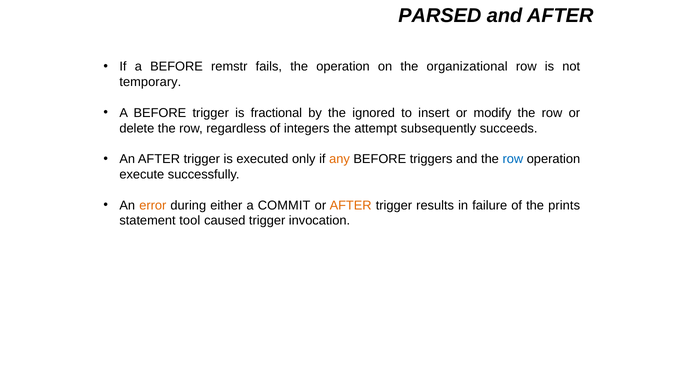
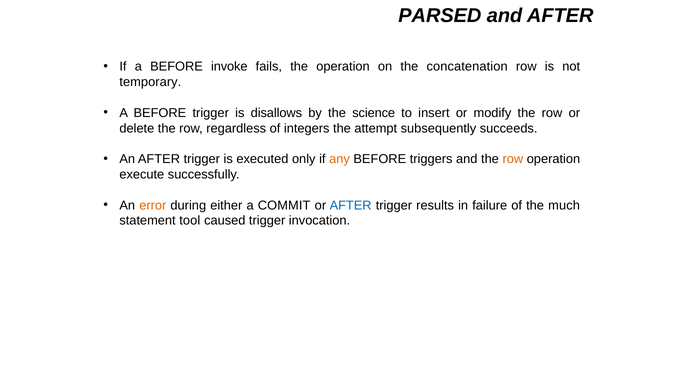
remstr: remstr -> invoke
organizational: organizational -> concatenation
fractional: fractional -> disallows
ignored: ignored -> science
row at (513, 159) colour: blue -> orange
AFTER at (351, 205) colour: orange -> blue
prints: prints -> much
